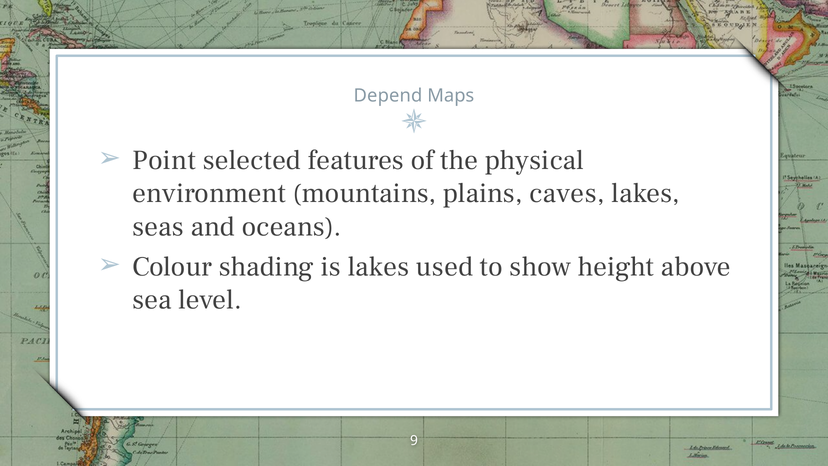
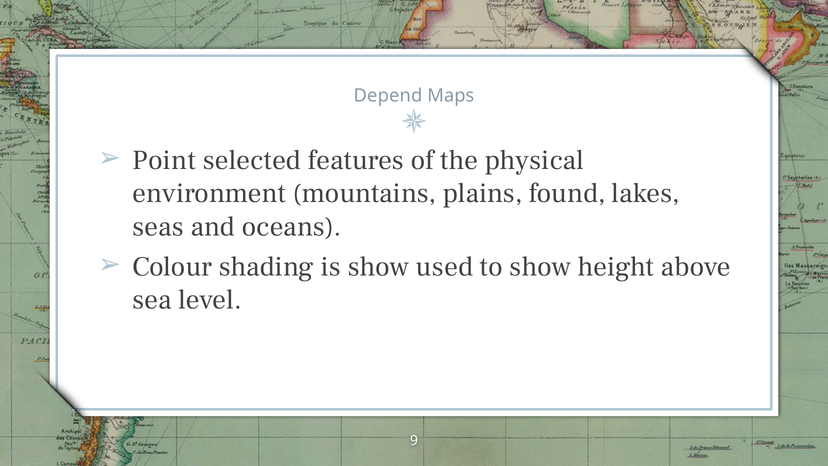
caves: caves -> found
is lakes: lakes -> show
